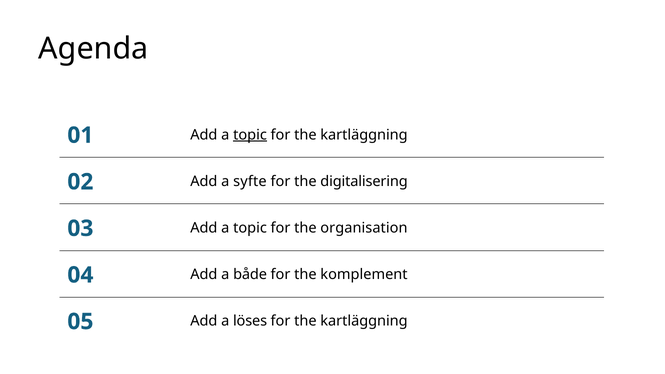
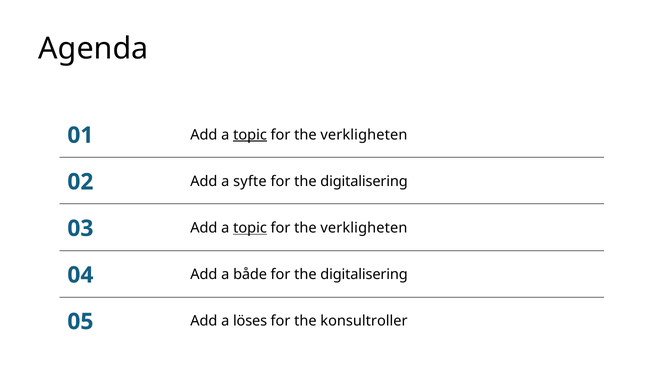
kartläggning at (364, 135): kartläggning -> verkligheten
topic at (250, 228) underline: none -> present
organisation at (364, 228): organisation -> verkligheten
komplement at (364, 275): komplement -> digitalisering
kartläggning at (364, 321): kartläggning -> konsultroller
